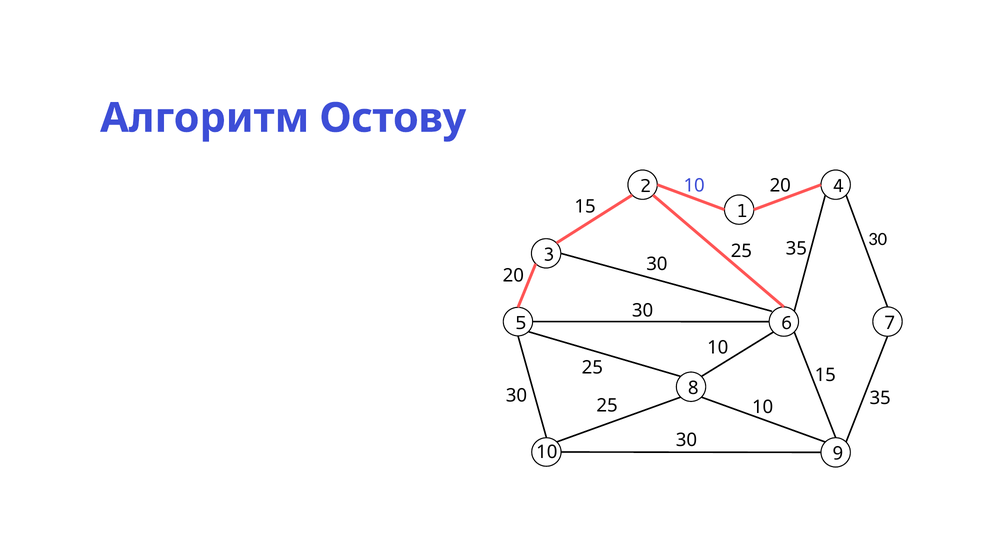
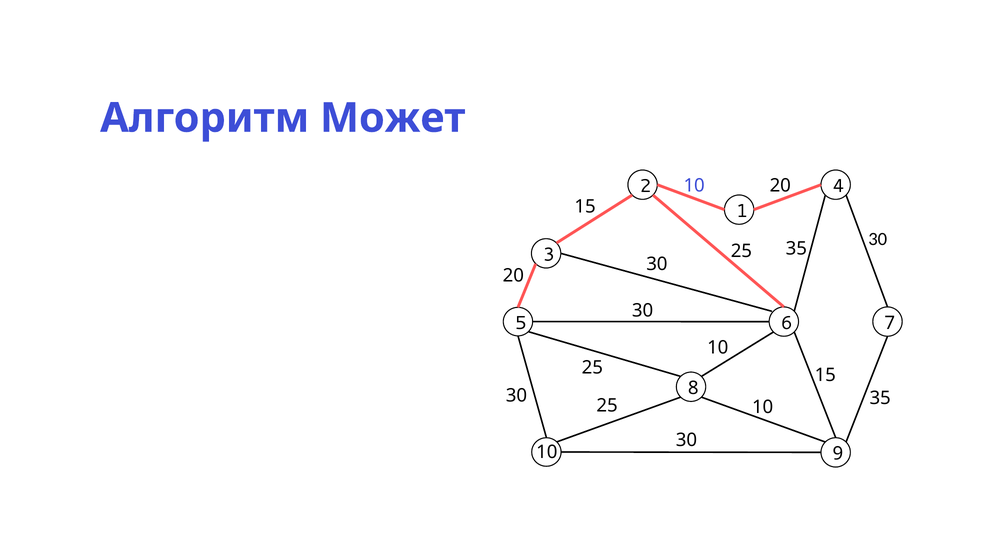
Остову: Остову -> Может
